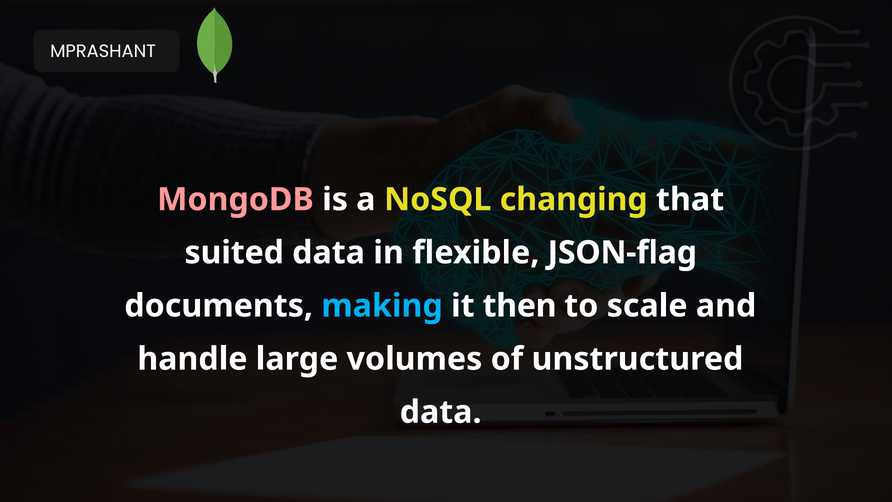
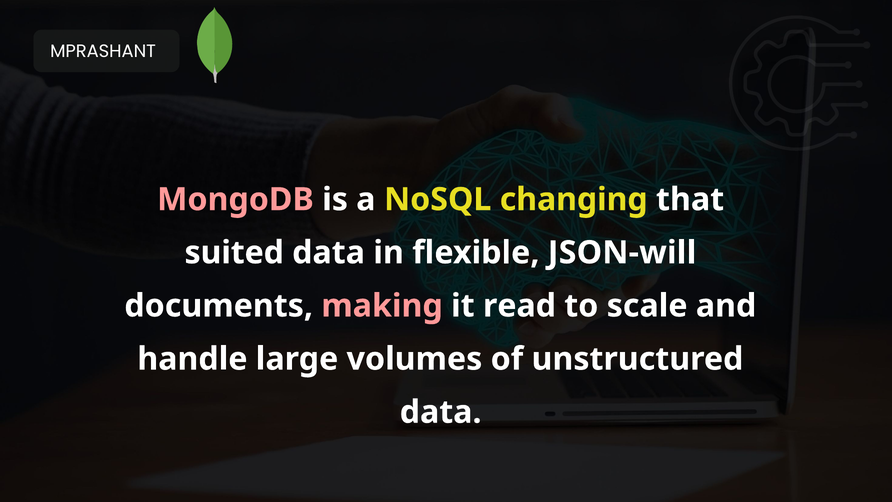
JSON-flag: JSON-flag -> JSON-will
making colour: light blue -> pink
then: then -> read
